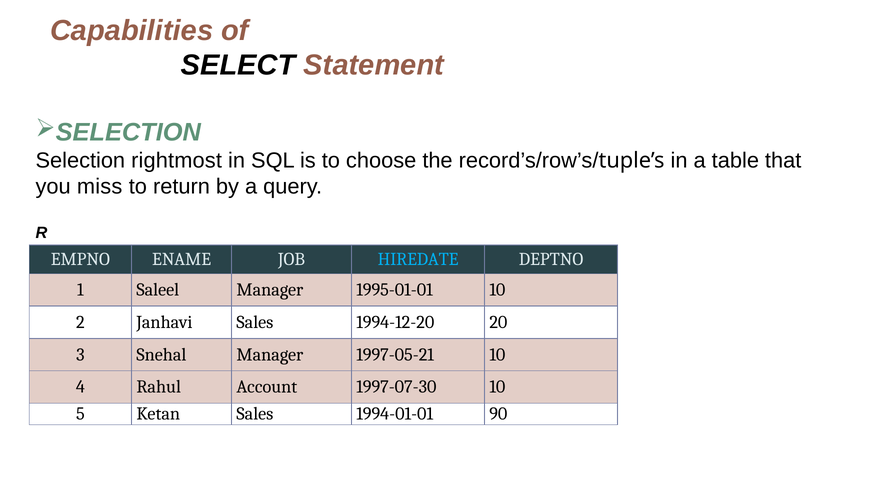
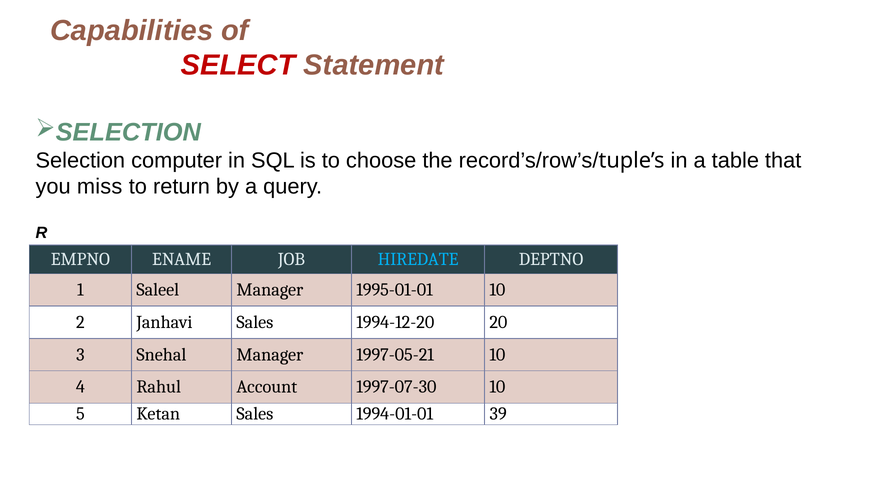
SELECT colour: black -> red
rightmost: rightmost -> computer
90: 90 -> 39
